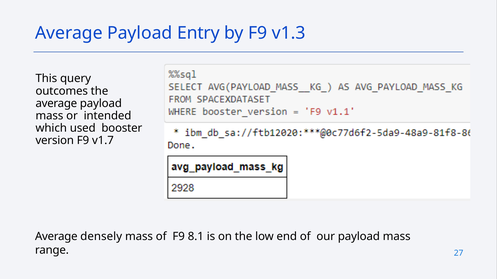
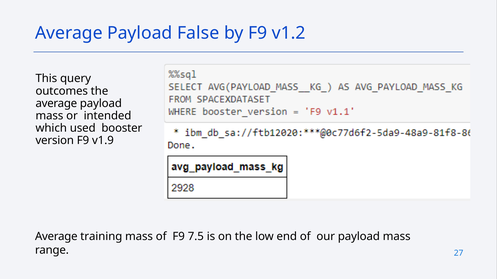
Entry: Entry -> False
v1.3: v1.3 -> v1.2
v1.7: v1.7 -> v1.9
densely: densely -> training
8.1: 8.1 -> 7.5
